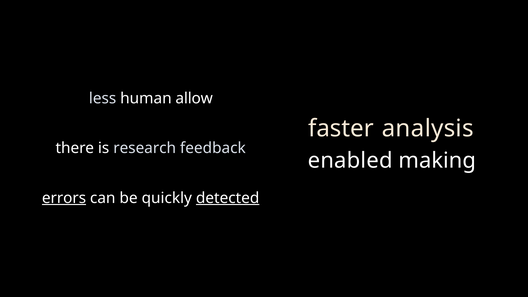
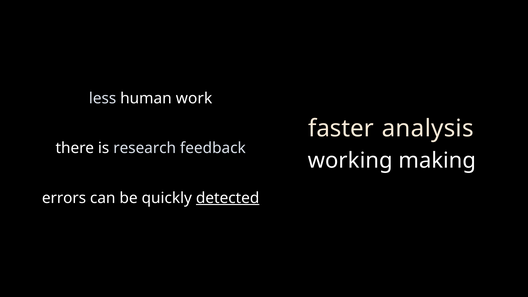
allow: allow -> work
enabled: enabled -> working
errors underline: present -> none
